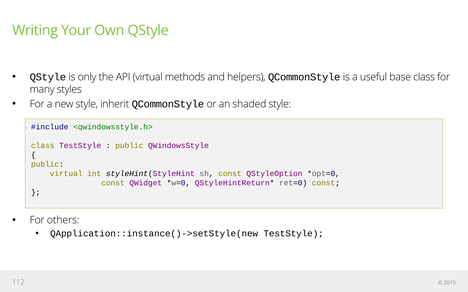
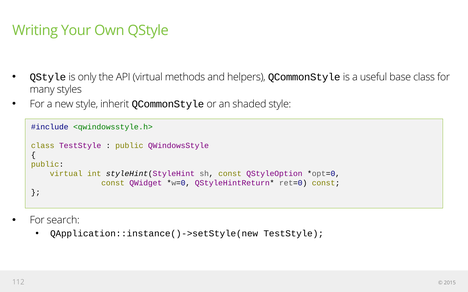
others: others -> search
